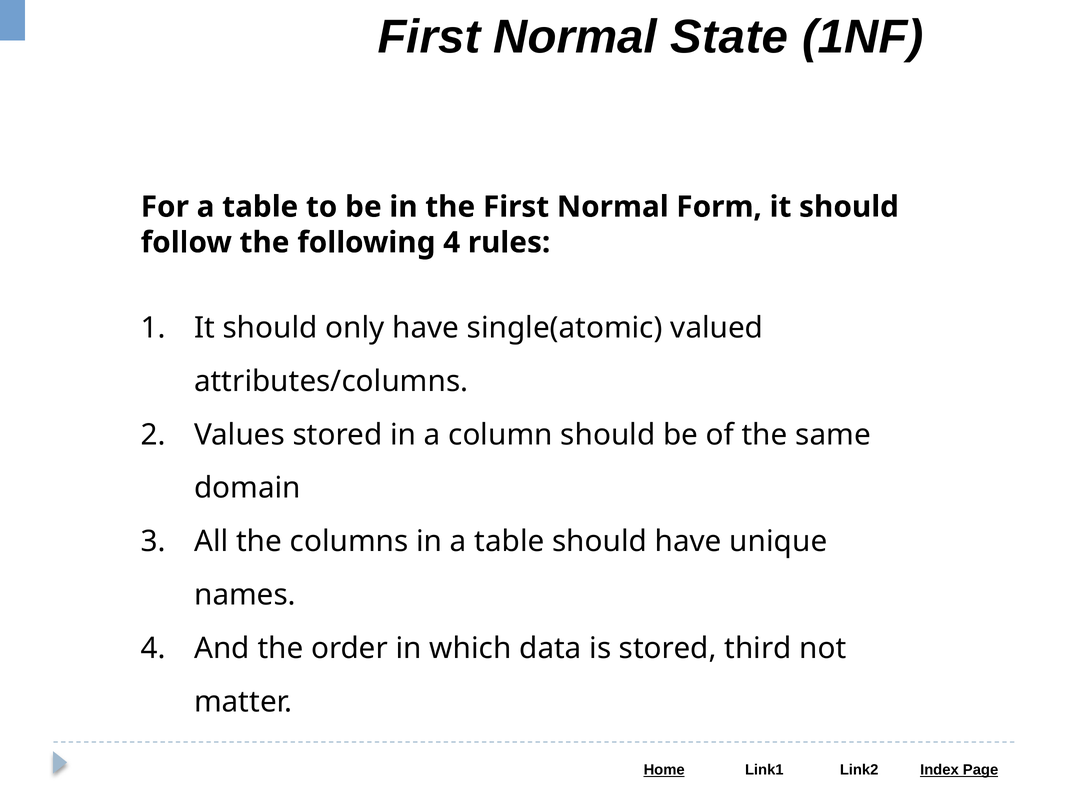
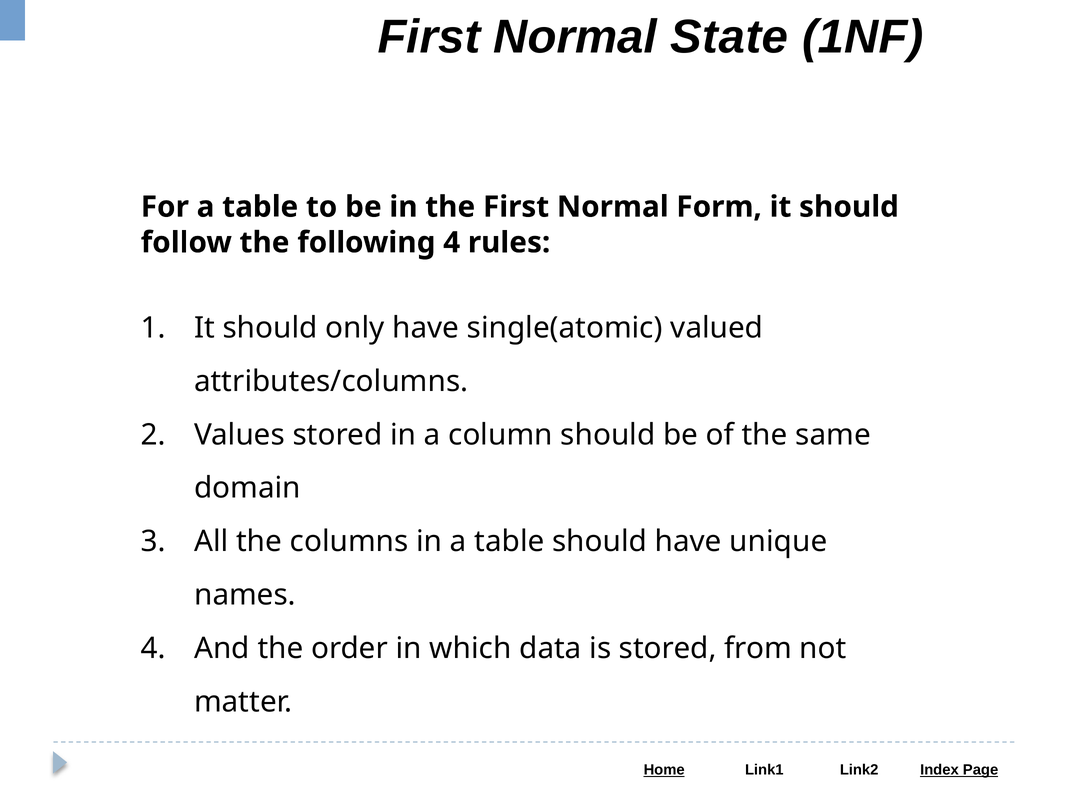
third: third -> from
